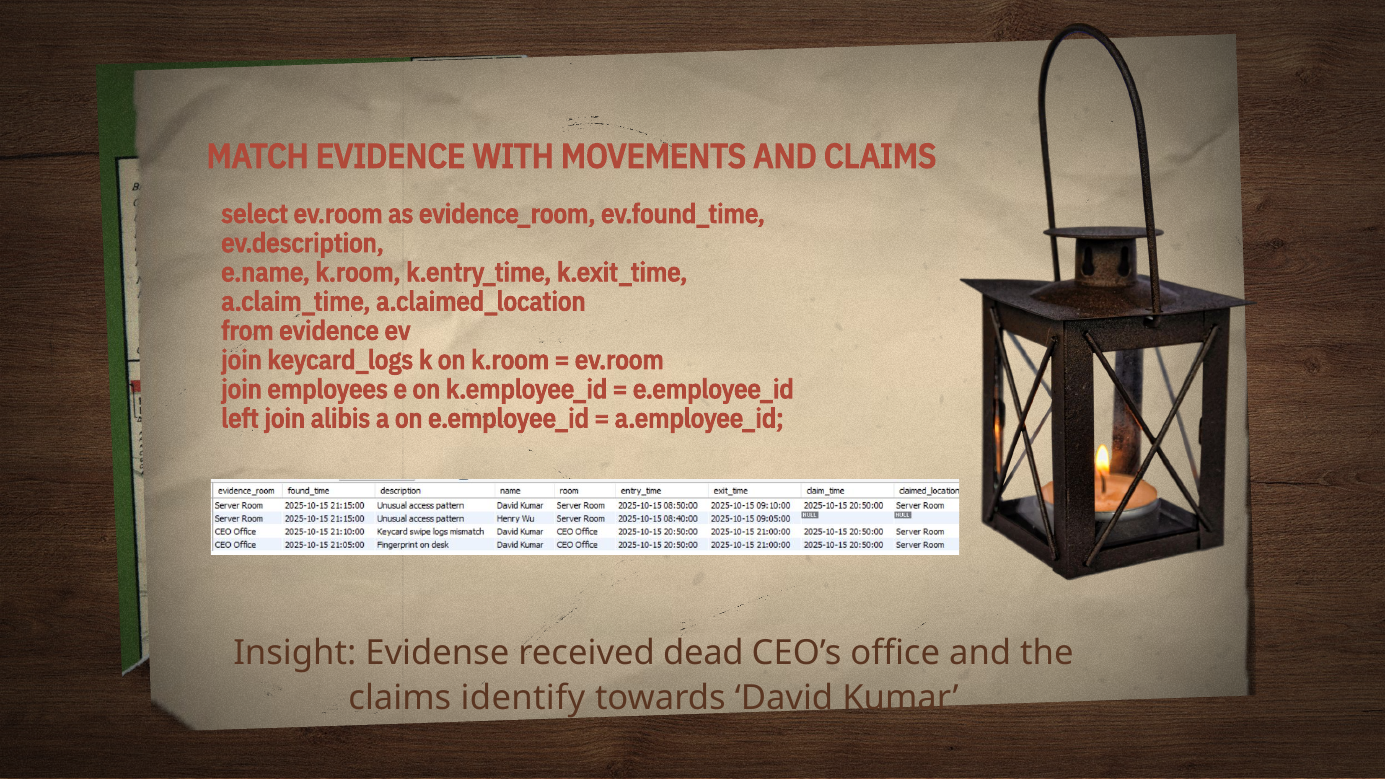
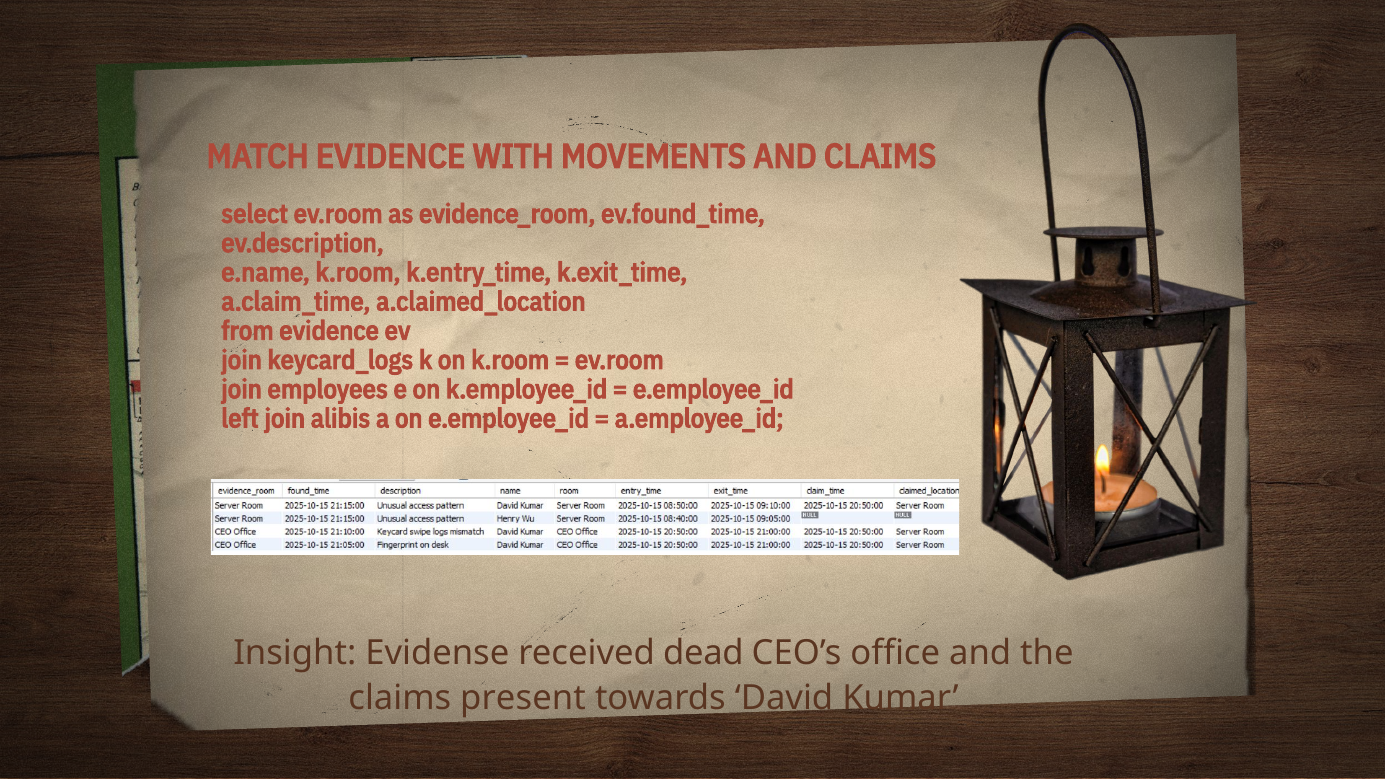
identify: identify -> present
